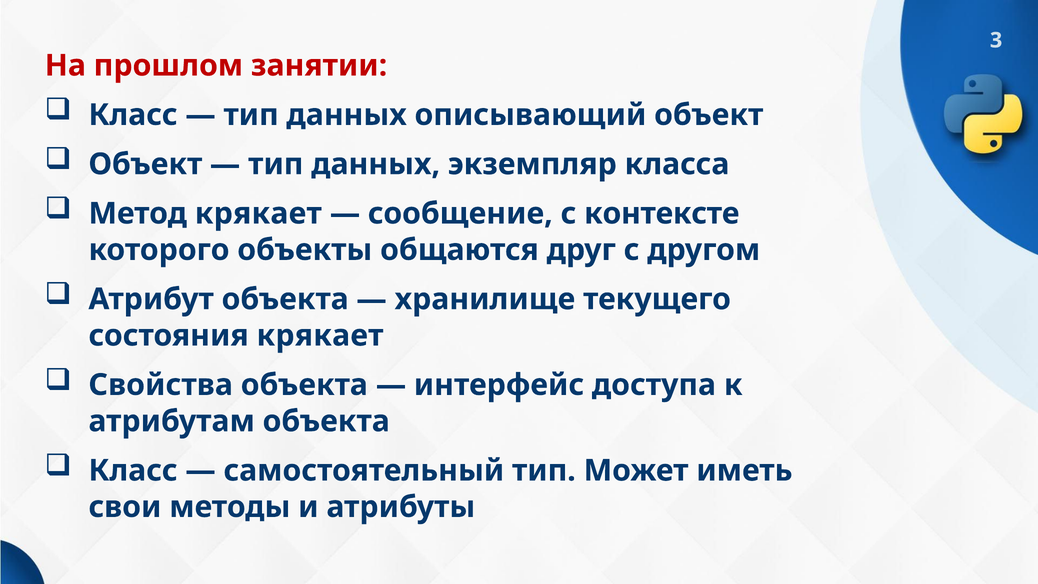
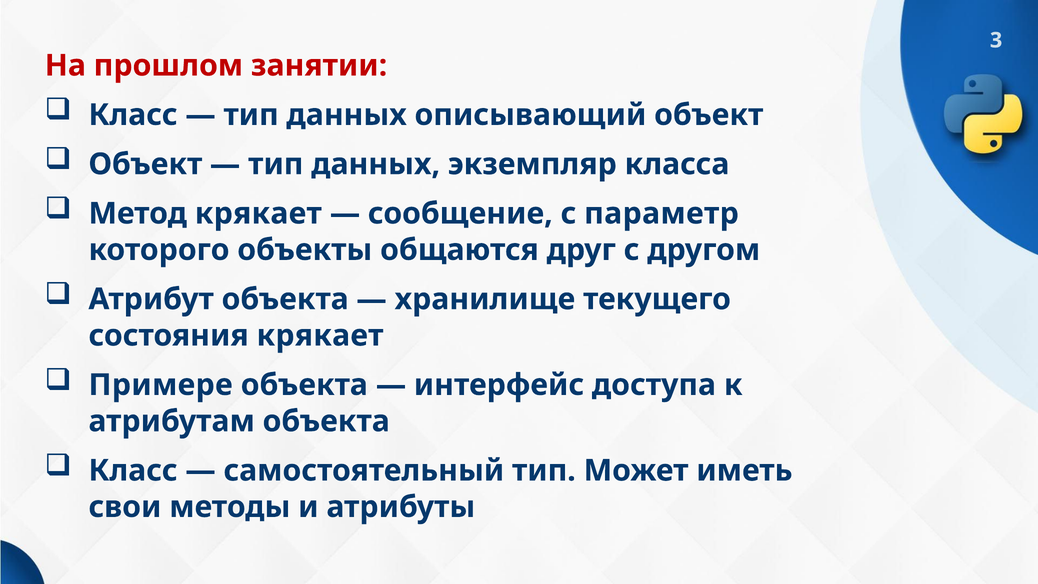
контексте: контексте -> параметр
Свойства: Свойства -> Примере
